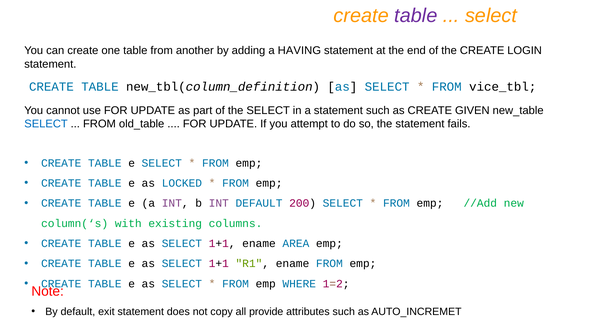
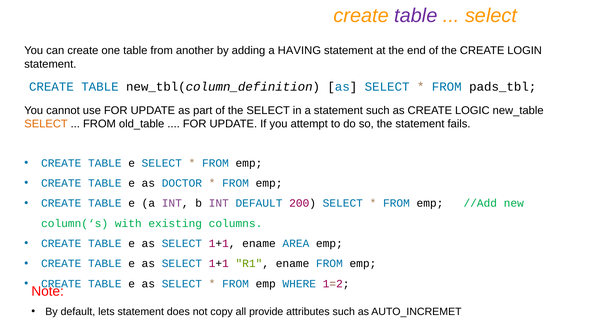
vice_tbl: vice_tbl -> pads_tbl
GIVEN: GIVEN -> LOGIC
SELECT at (46, 124) colour: blue -> orange
LOCKED: LOCKED -> DOCTOR
exit: exit -> lets
